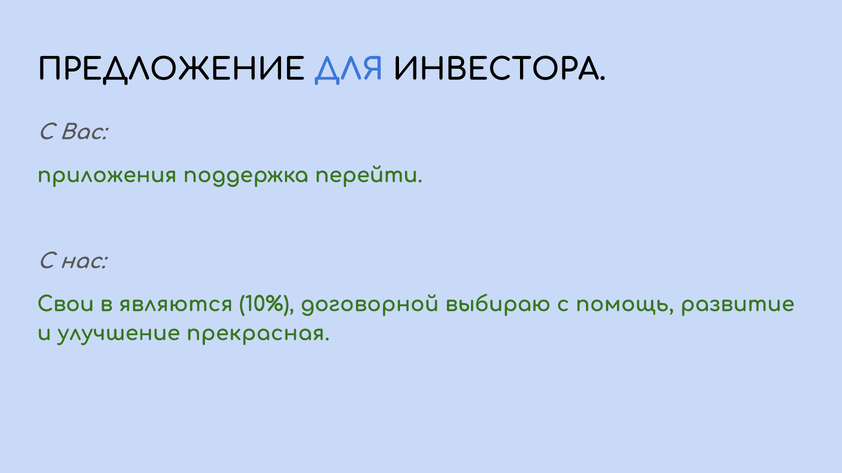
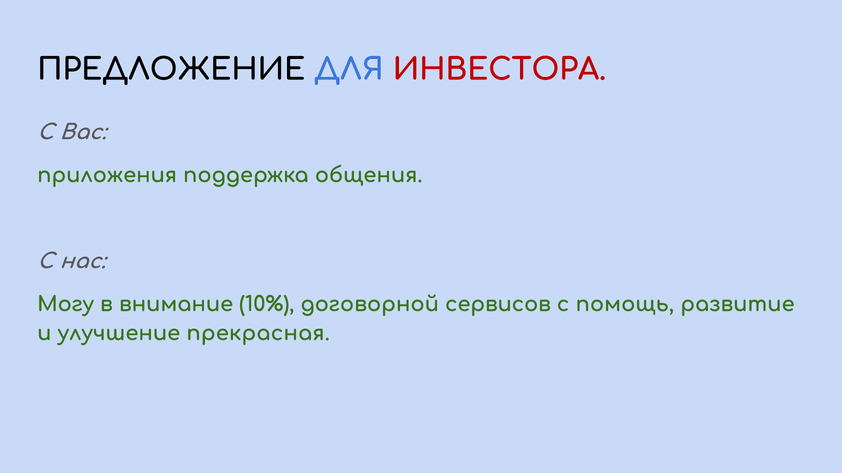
ИНВЕСТОРА colour: black -> red
перейти: перейти -> общения
Свои: Свои -> Могу
являются: являются -> внимание
выбираю: выбираю -> сервисов
